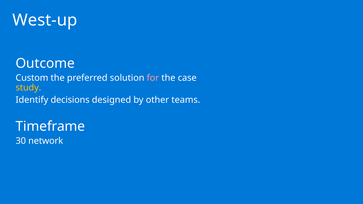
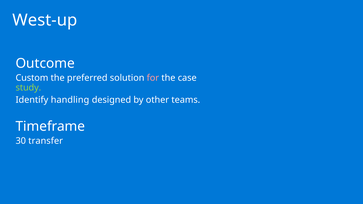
study colour: yellow -> light green
decisions: decisions -> handling
network: network -> transfer
